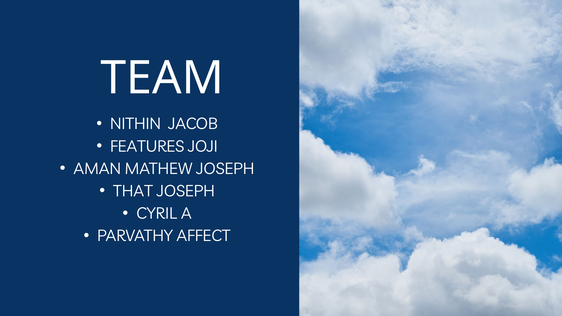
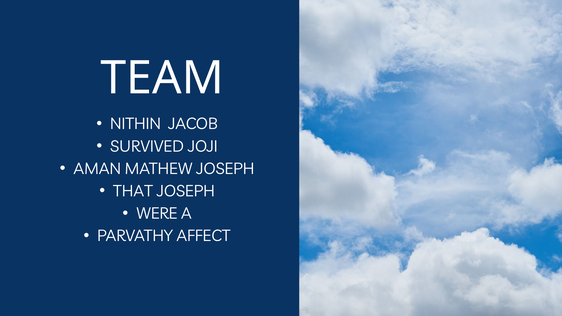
FEATURES: FEATURES -> SURVIVED
CYRIL: CYRIL -> WERE
